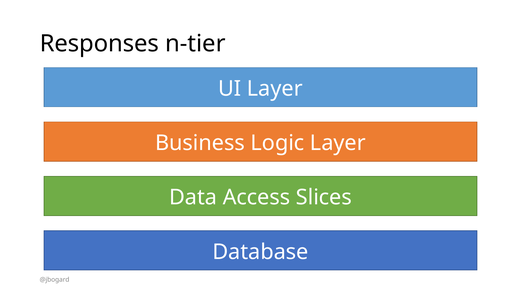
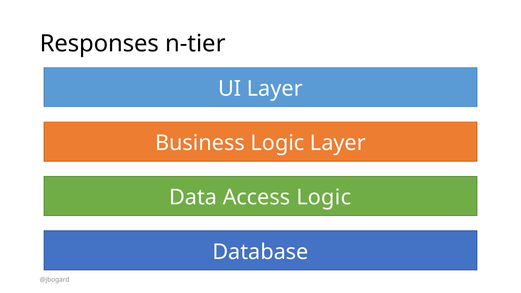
Access Slices: Slices -> Logic
